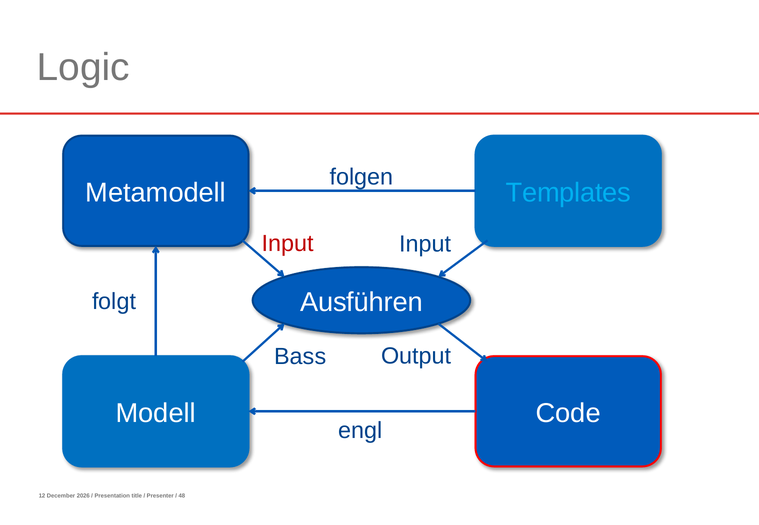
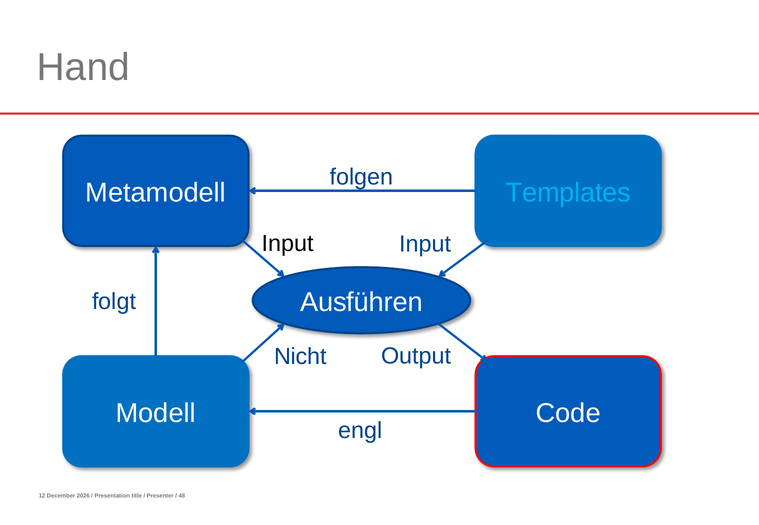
Logic: Logic -> Hand
Input at (288, 244) colour: red -> black
Bass: Bass -> Nicht
